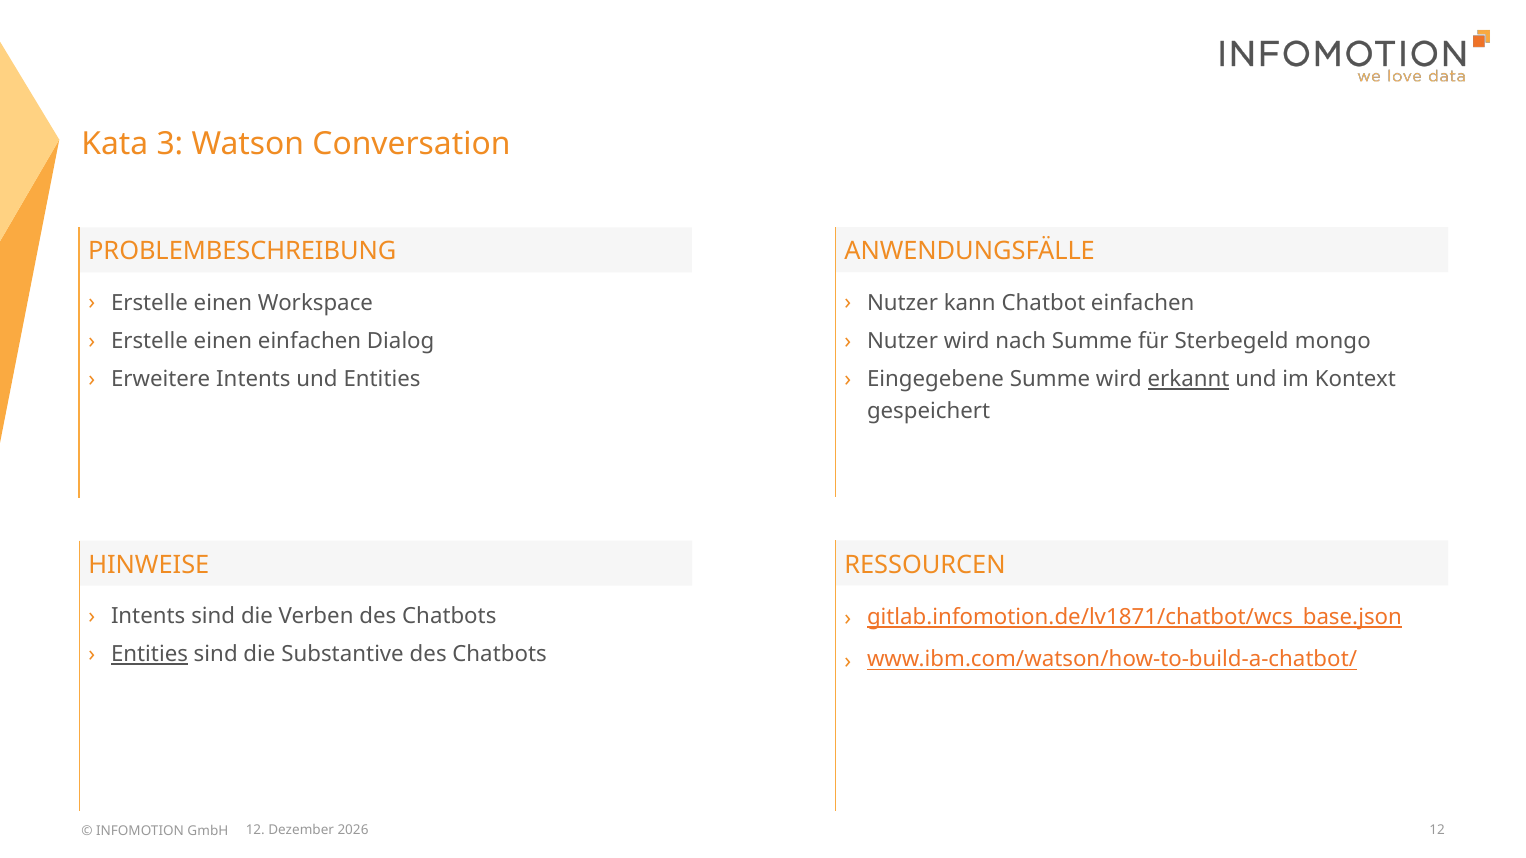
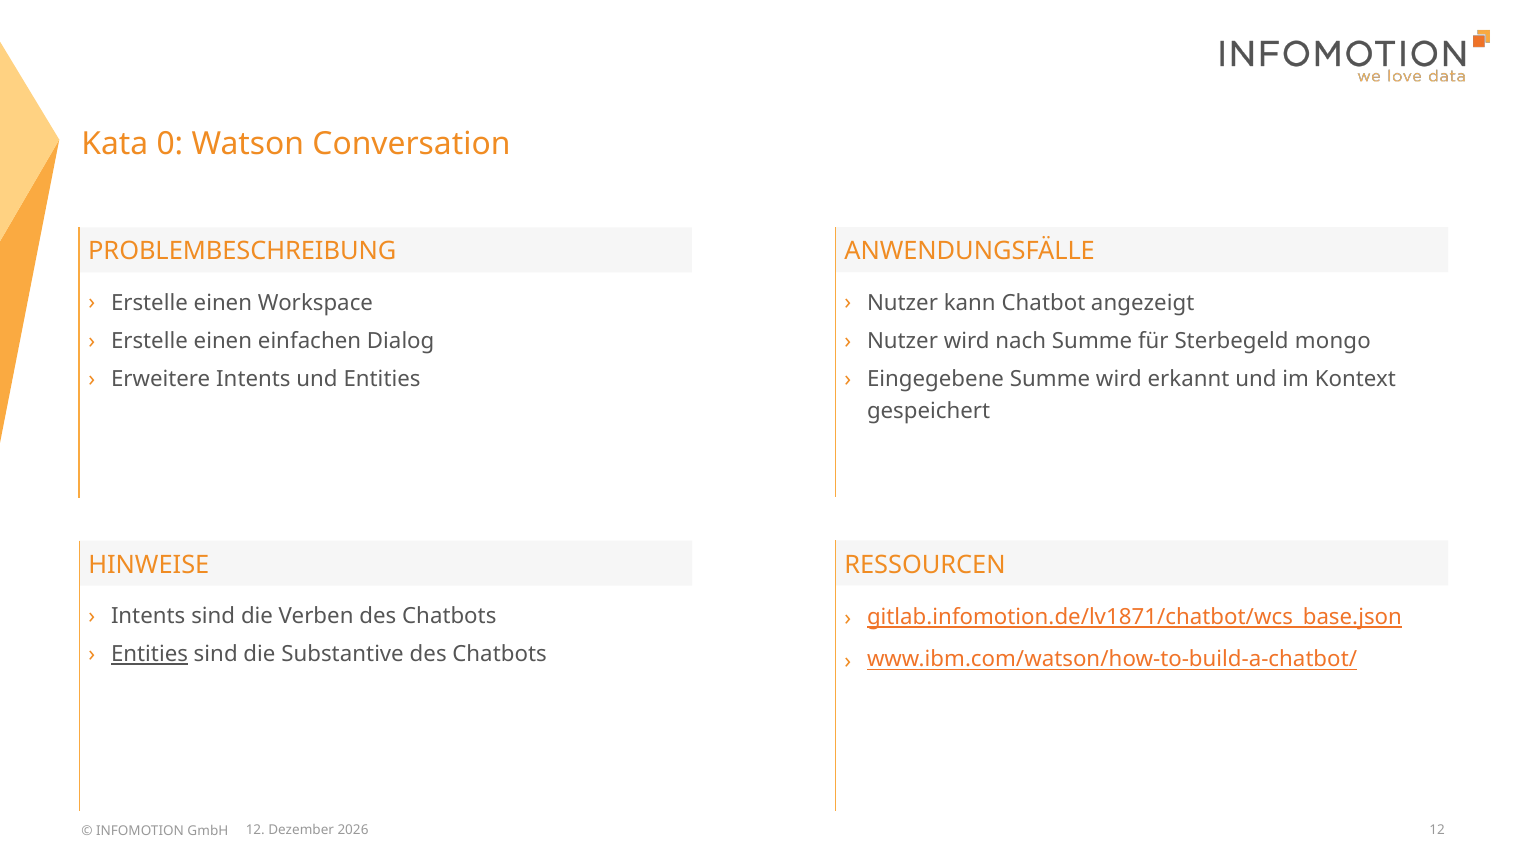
3: 3 -> 0
Chatbot einfachen: einfachen -> angezeigt
erkannt underline: present -> none
